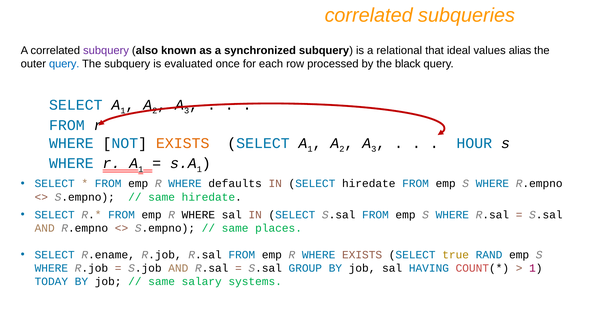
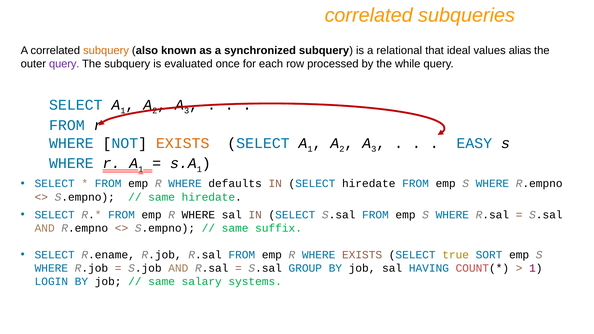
subquery at (106, 50) colour: purple -> orange
query at (64, 64) colour: blue -> purple
black: black -> while
HOUR: HOUR -> EASY
places: places -> suffix
RAND: RAND -> SORT
TODAY: TODAY -> LOGIN
